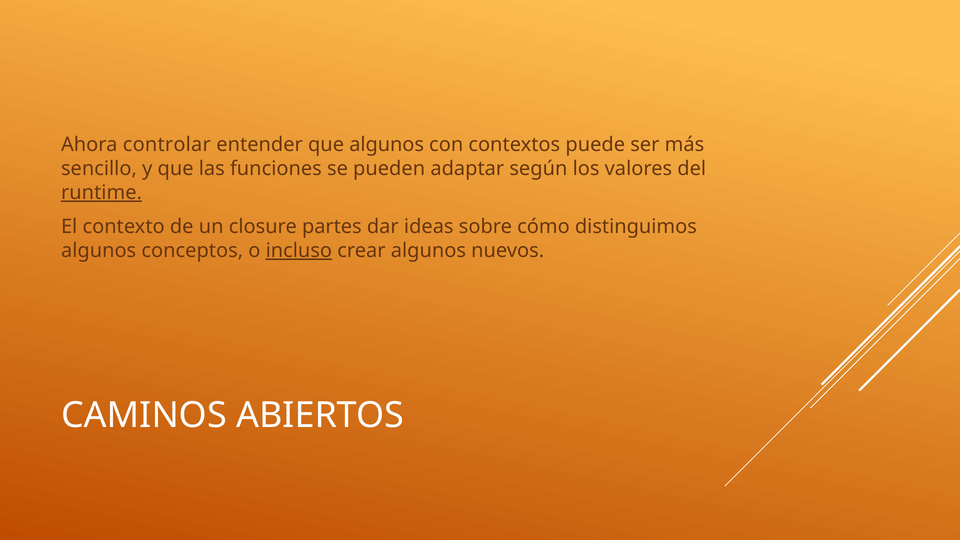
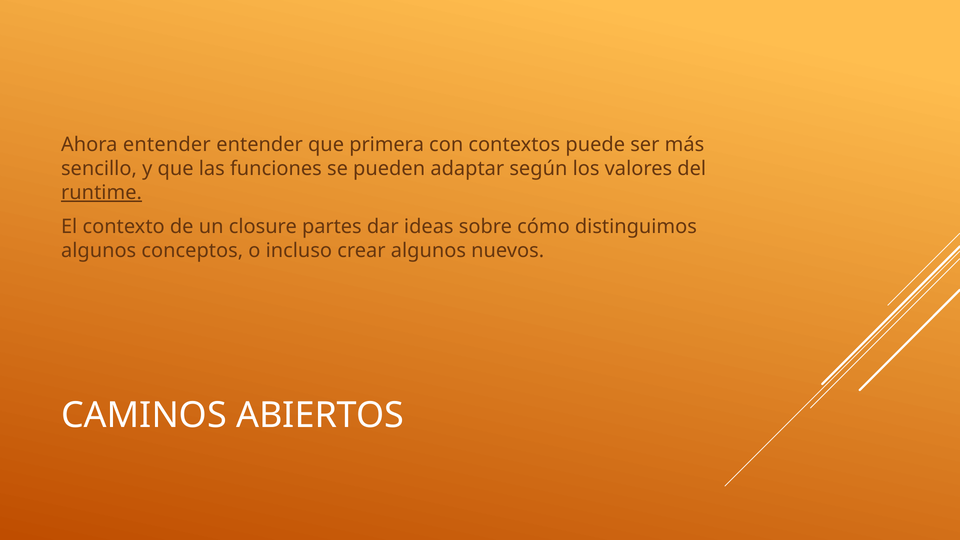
Ahora controlar: controlar -> entender
que algunos: algunos -> primera
incluso underline: present -> none
